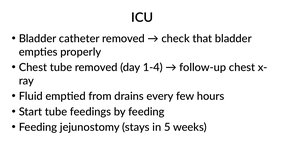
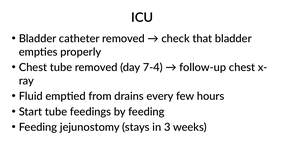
1-4: 1-4 -> 7-4
5: 5 -> 3
